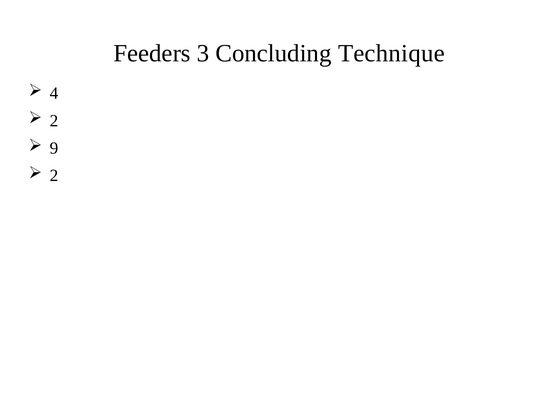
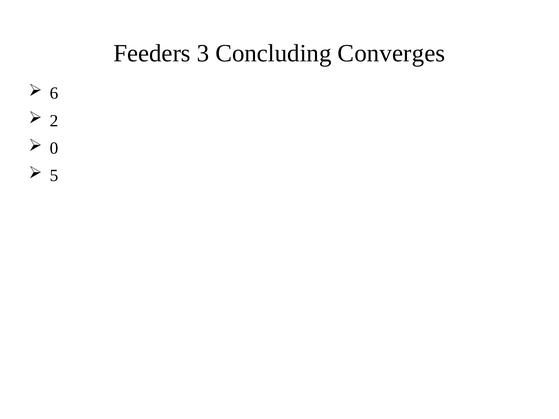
Technique: Technique -> Converges
4: 4 -> 6
9: 9 -> 0
2 at (54, 176): 2 -> 5
